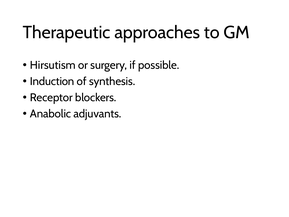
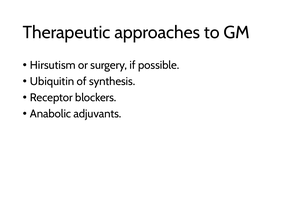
Induction: Induction -> Ubiquitin
